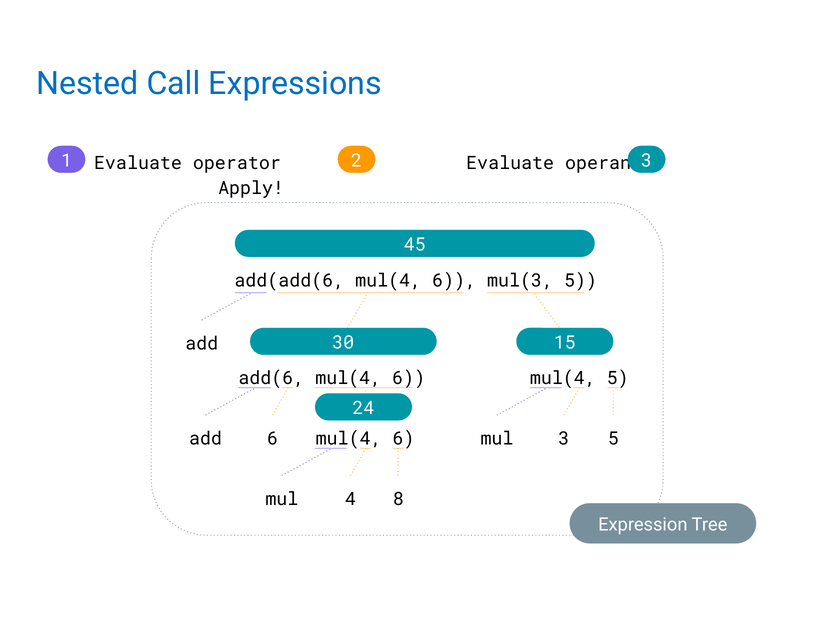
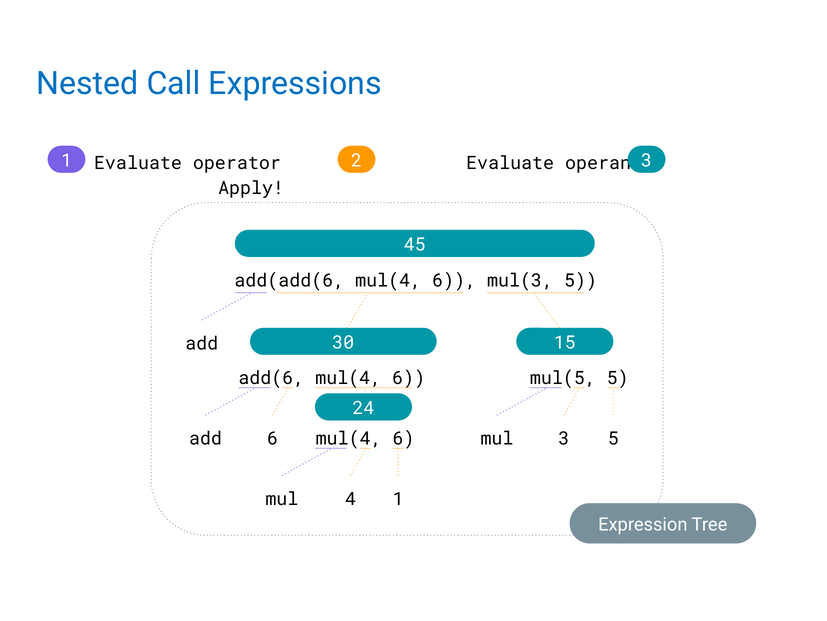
mul(4 at (563, 378): mul(4 -> mul(5
4 8: 8 -> 1
